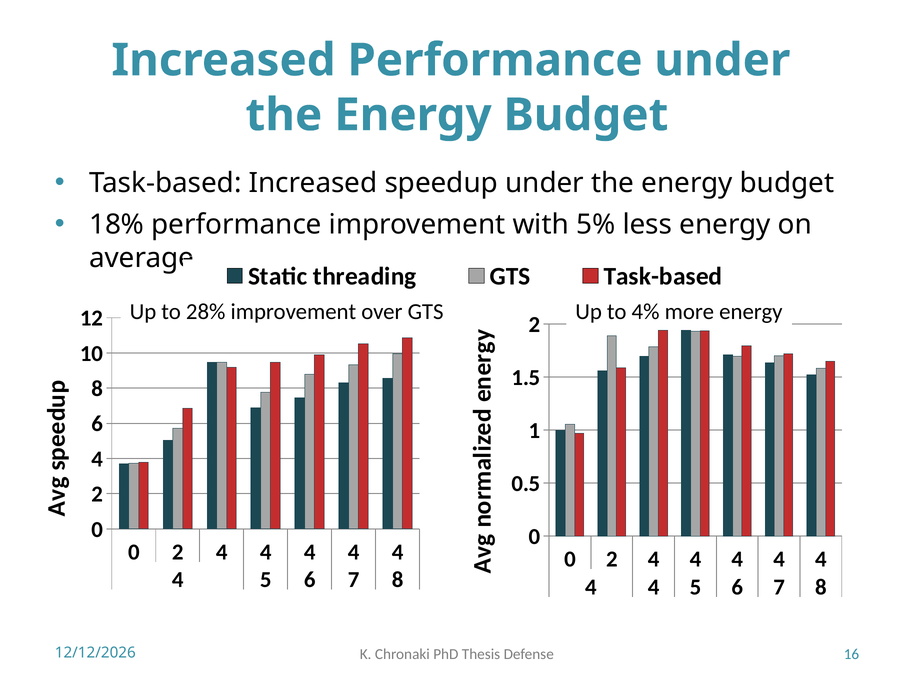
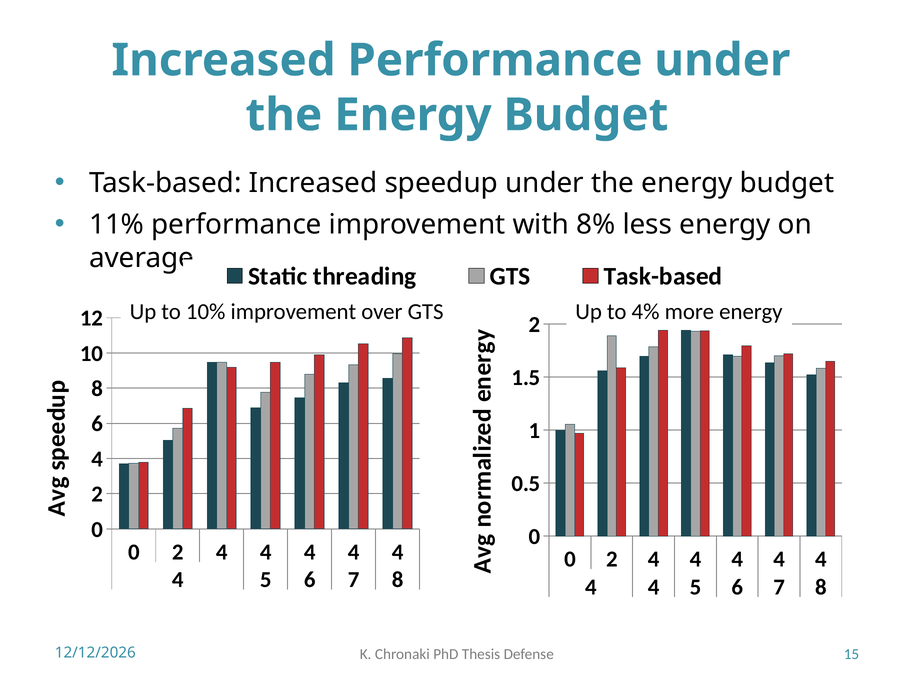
18%: 18% -> 11%
5%: 5% -> 8%
28%: 28% -> 10%
16: 16 -> 15
